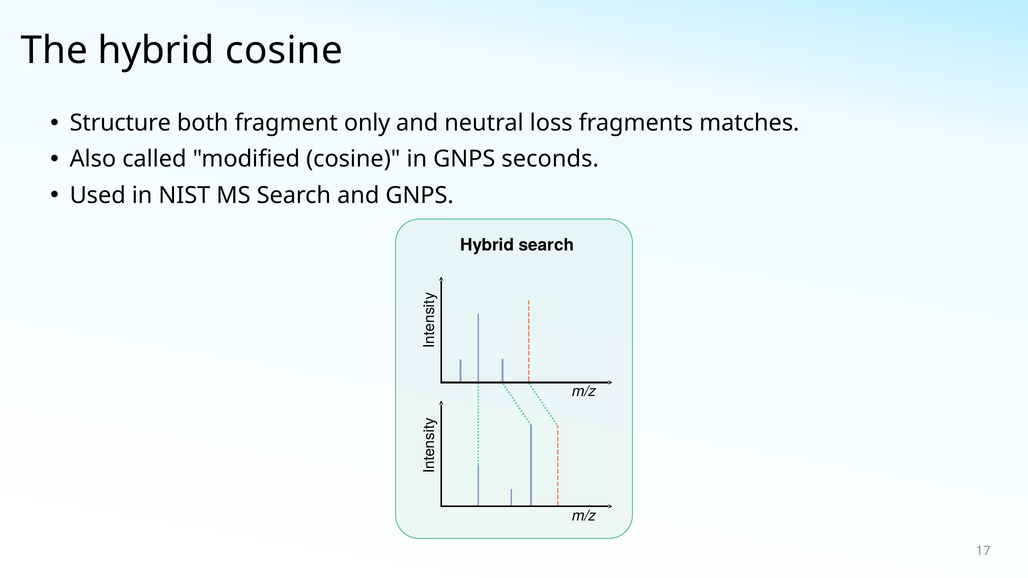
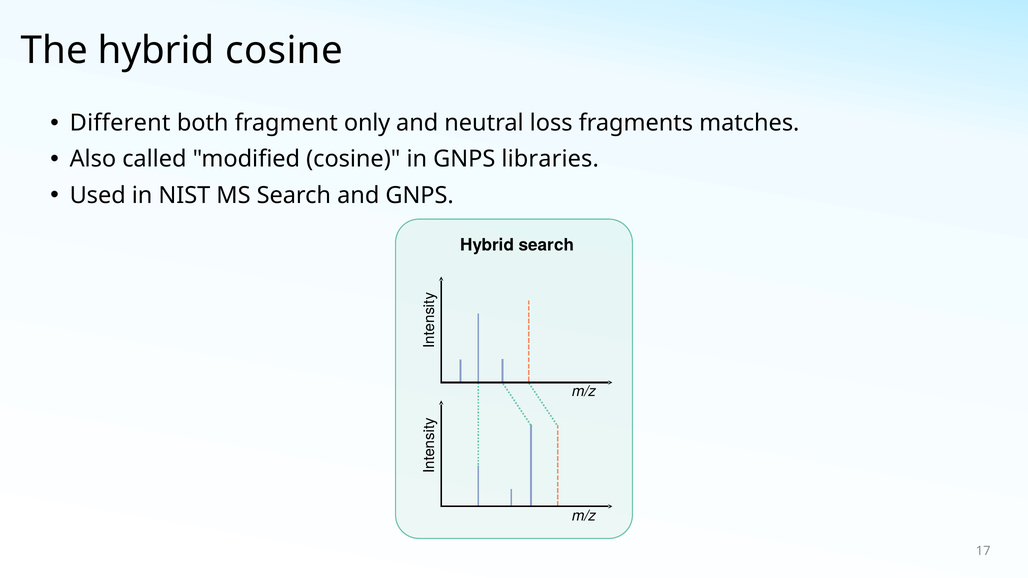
Structure: Structure -> Different
seconds: seconds -> libraries
